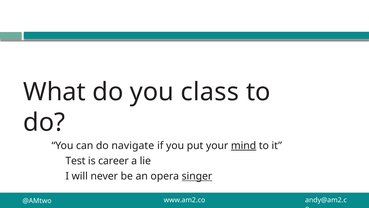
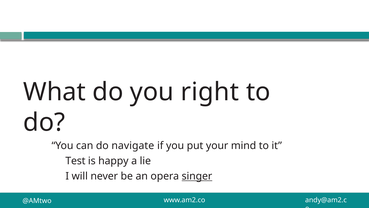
class: class -> right
mind underline: present -> none
career: career -> happy
